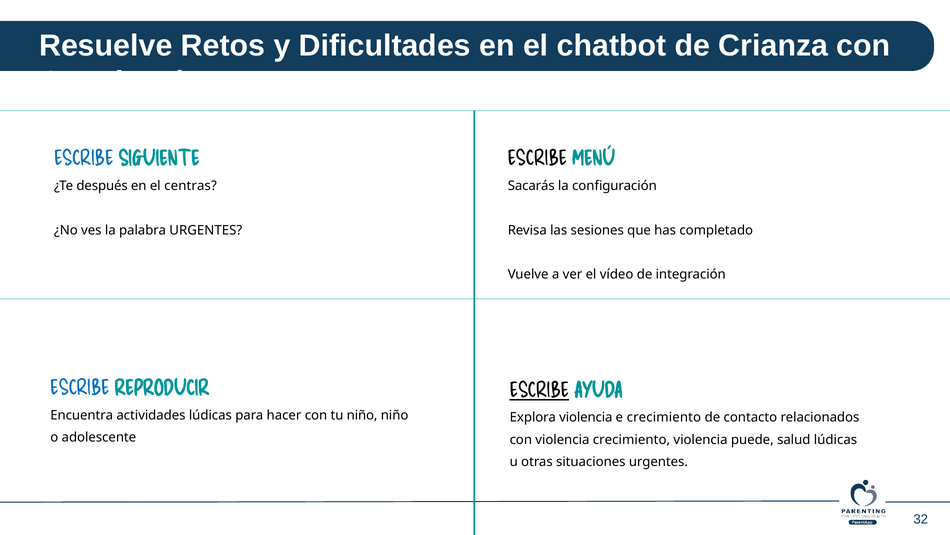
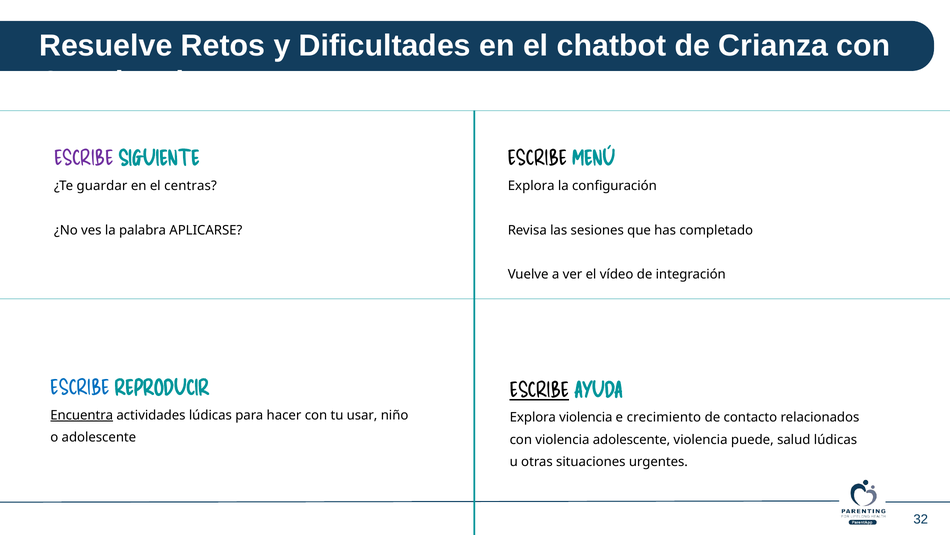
ESCRIBE at (84, 159) colour: blue -> purple
después: después -> guardar
Sacarás at (531, 186): Sacarás -> Explora
palabra URGENTES: URGENTES -> APLICARSE
Encuentra underline: none -> present
tu niño: niño -> usar
violencia crecimiento: crecimiento -> adolescente
